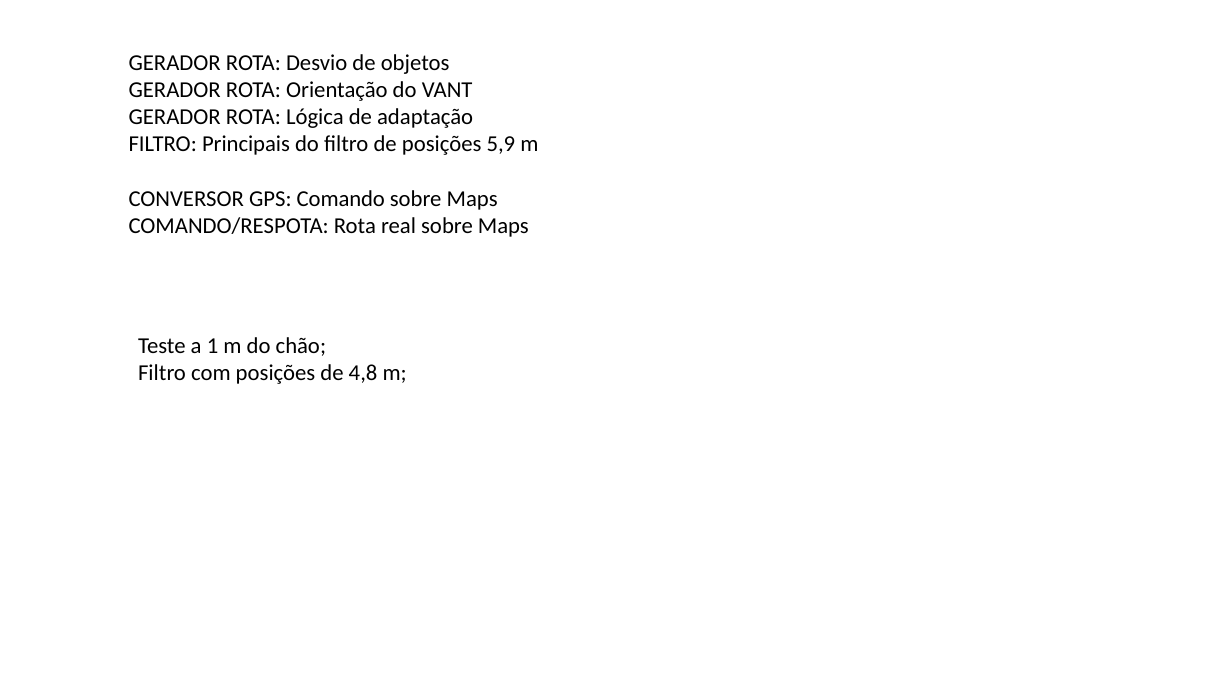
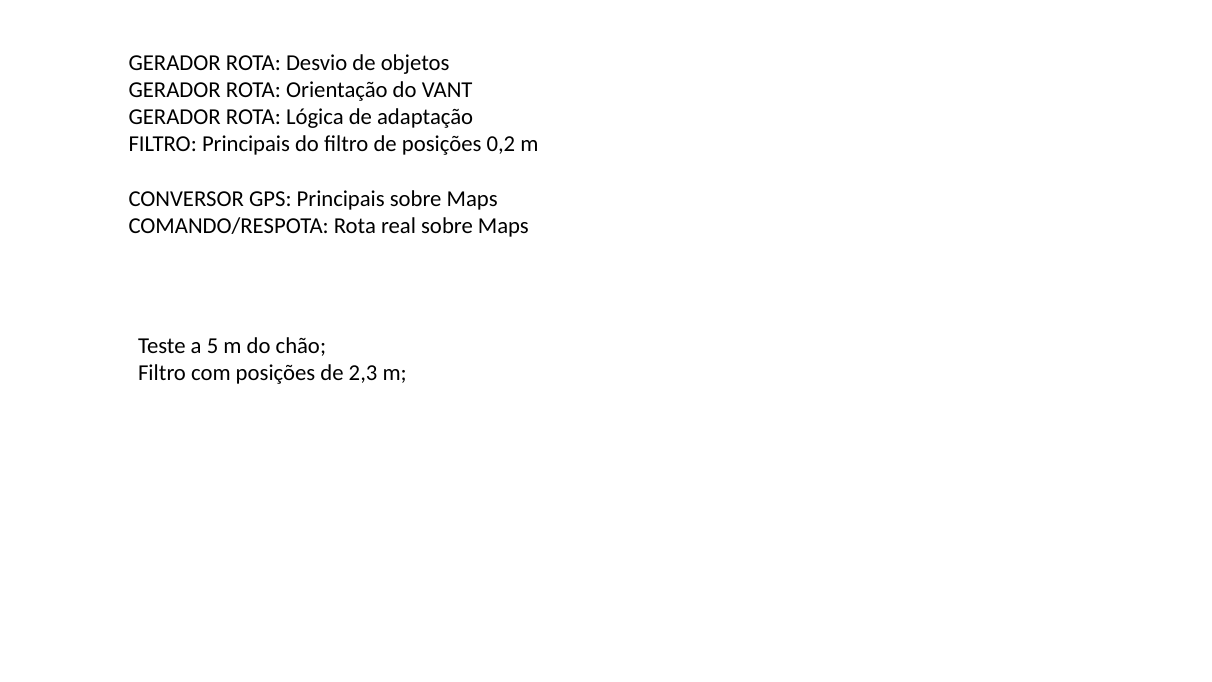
5,9: 5,9 -> 0,2
GPS Comando: Comando -> Principais
1: 1 -> 5
4,8: 4,8 -> 2,3
